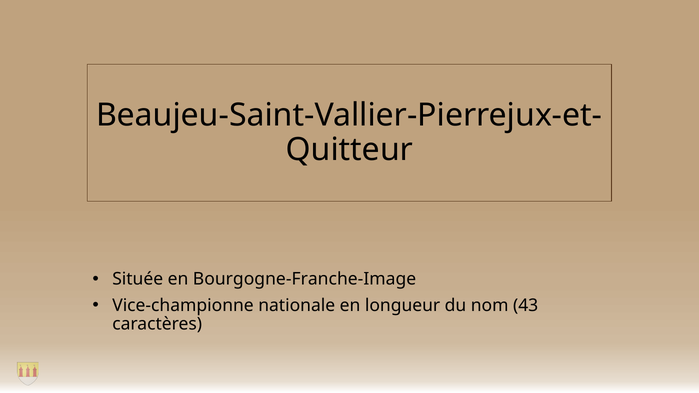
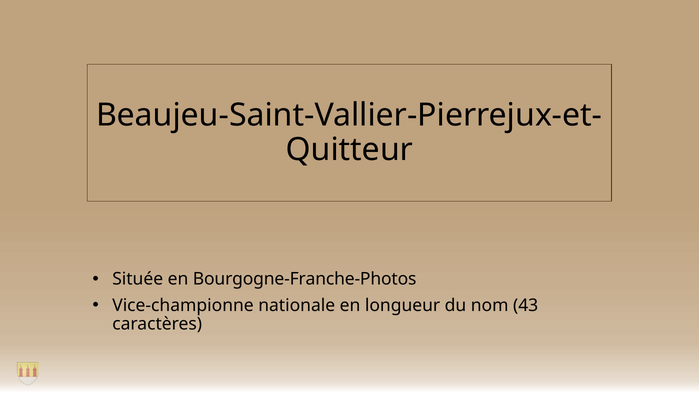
Bourgogne-Franche-Image: Bourgogne-Franche-Image -> Bourgogne-Franche-Photos
